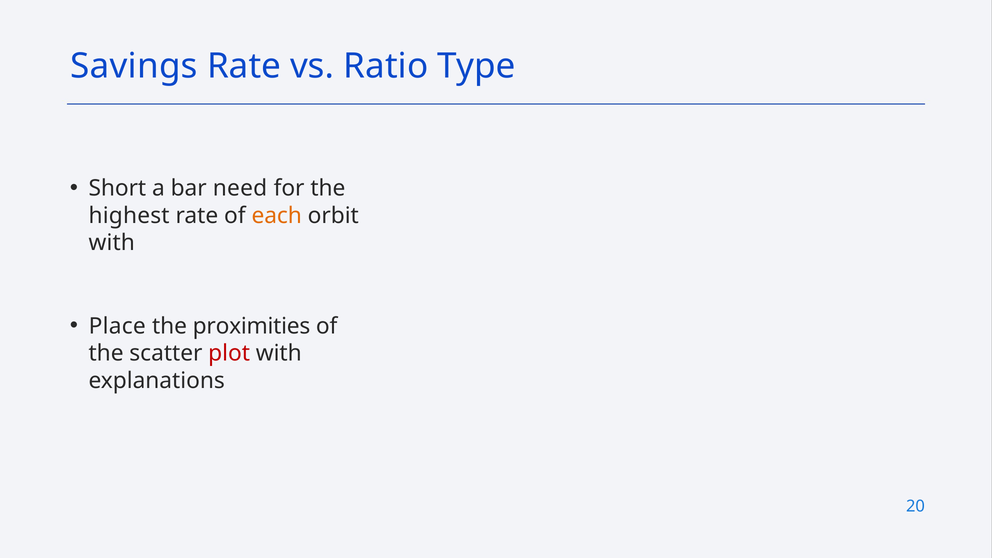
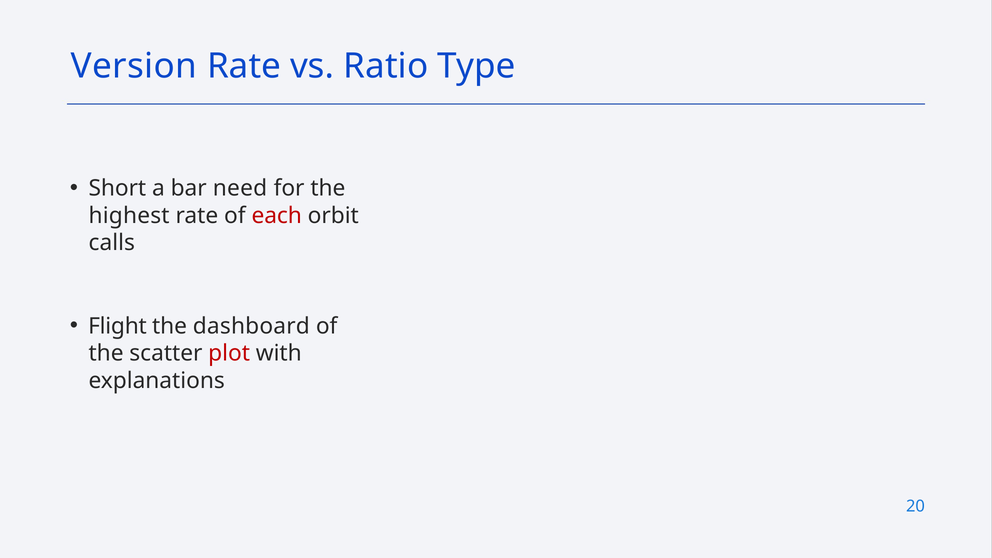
Savings: Savings -> Version
each colour: orange -> red
with at (112, 243): with -> calls
Place: Place -> Flight
proximities: proximities -> dashboard
